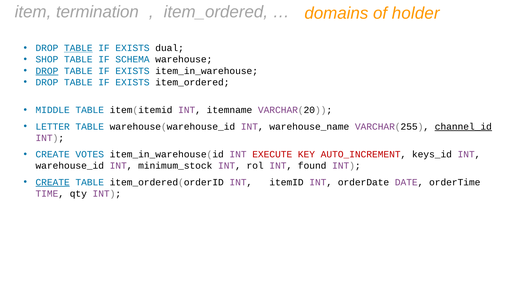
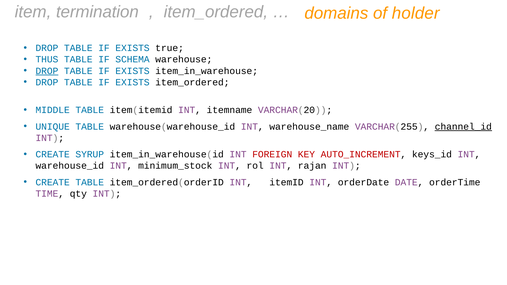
TABLE at (78, 48) underline: present -> none
dual: dual -> true
SHOP: SHOP -> THUS
LETTER: LETTER -> UNIQUE
VOTES: VOTES -> SYRUP
EXECUTE: EXECUTE -> FOREIGN
found: found -> rajan
CREATE at (53, 182) underline: present -> none
